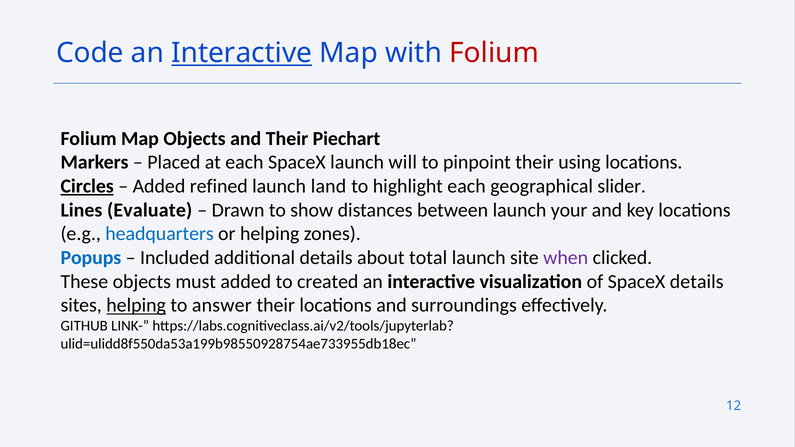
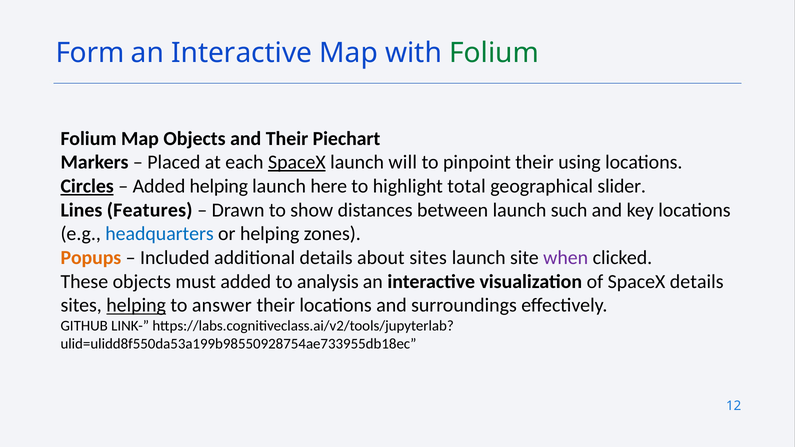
Code: Code -> Form
Interactive at (242, 53) underline: present -> none
Folium at (494, 53) colour: red -> green
SpaceX at (297, 162) underline: none -> present
Added refined: refined -> helping
land: land -> here
highlight each: each -> total
Evaluate: Evaluate -> Features
your: your -> such
Popups colour: blue -> orange
about total: total -> sites
created: created -> analysis
